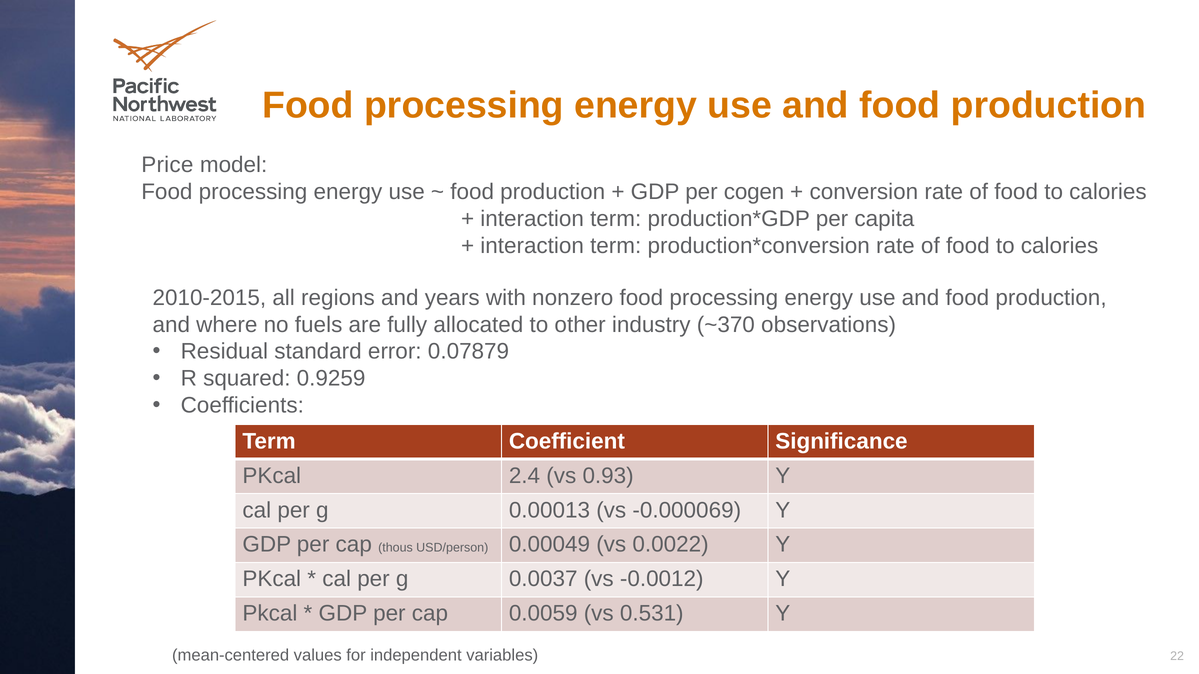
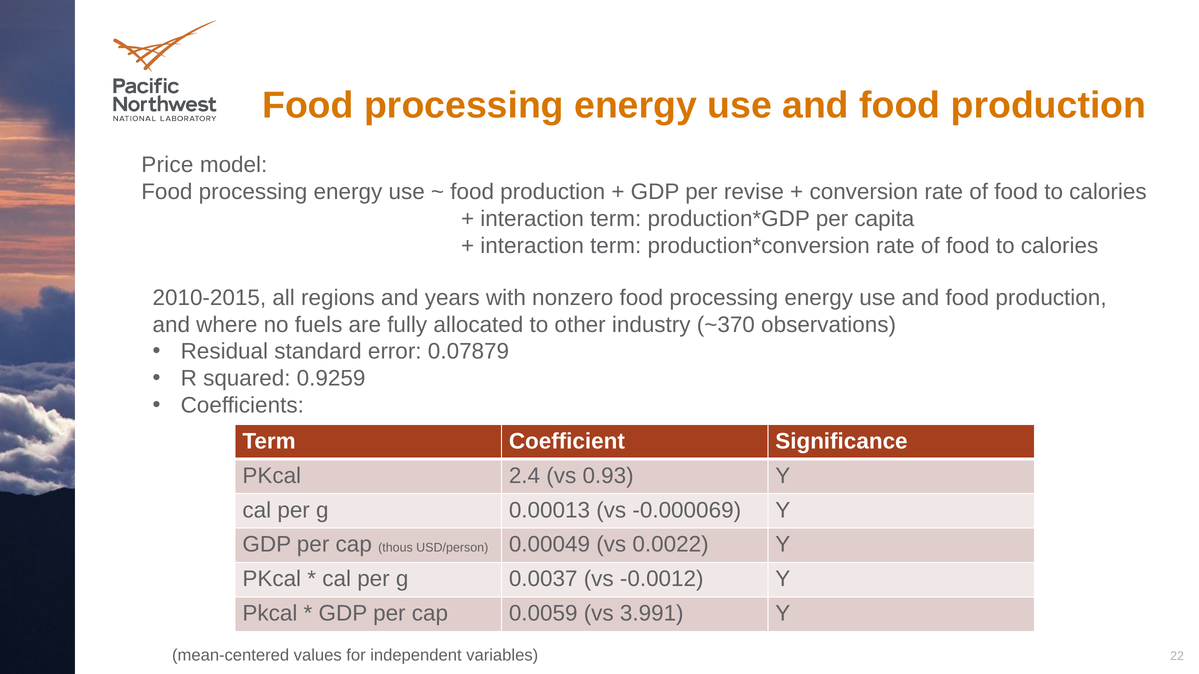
cogen: cogen -> revise
0.531: 0.531 -> 3.991
